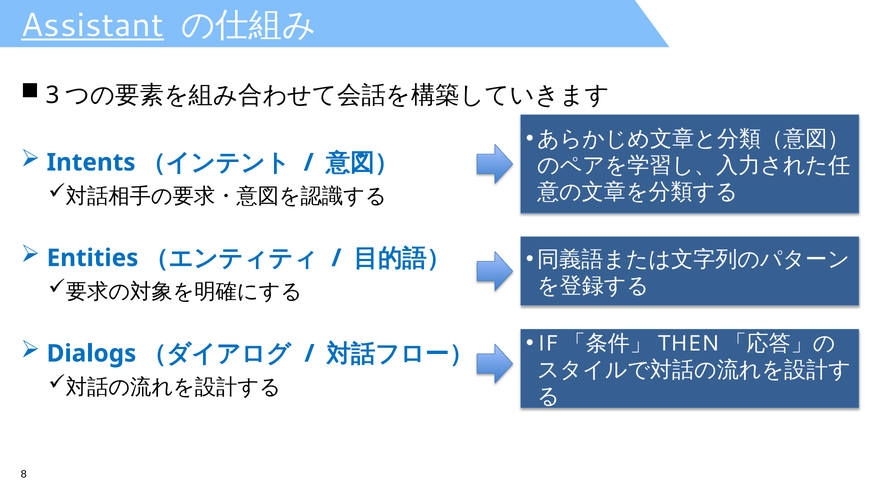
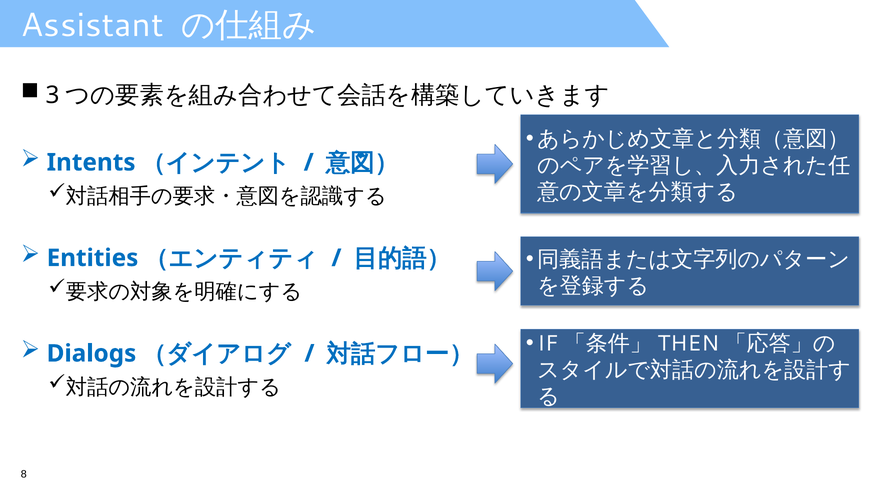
Assistant underline: present -> none
